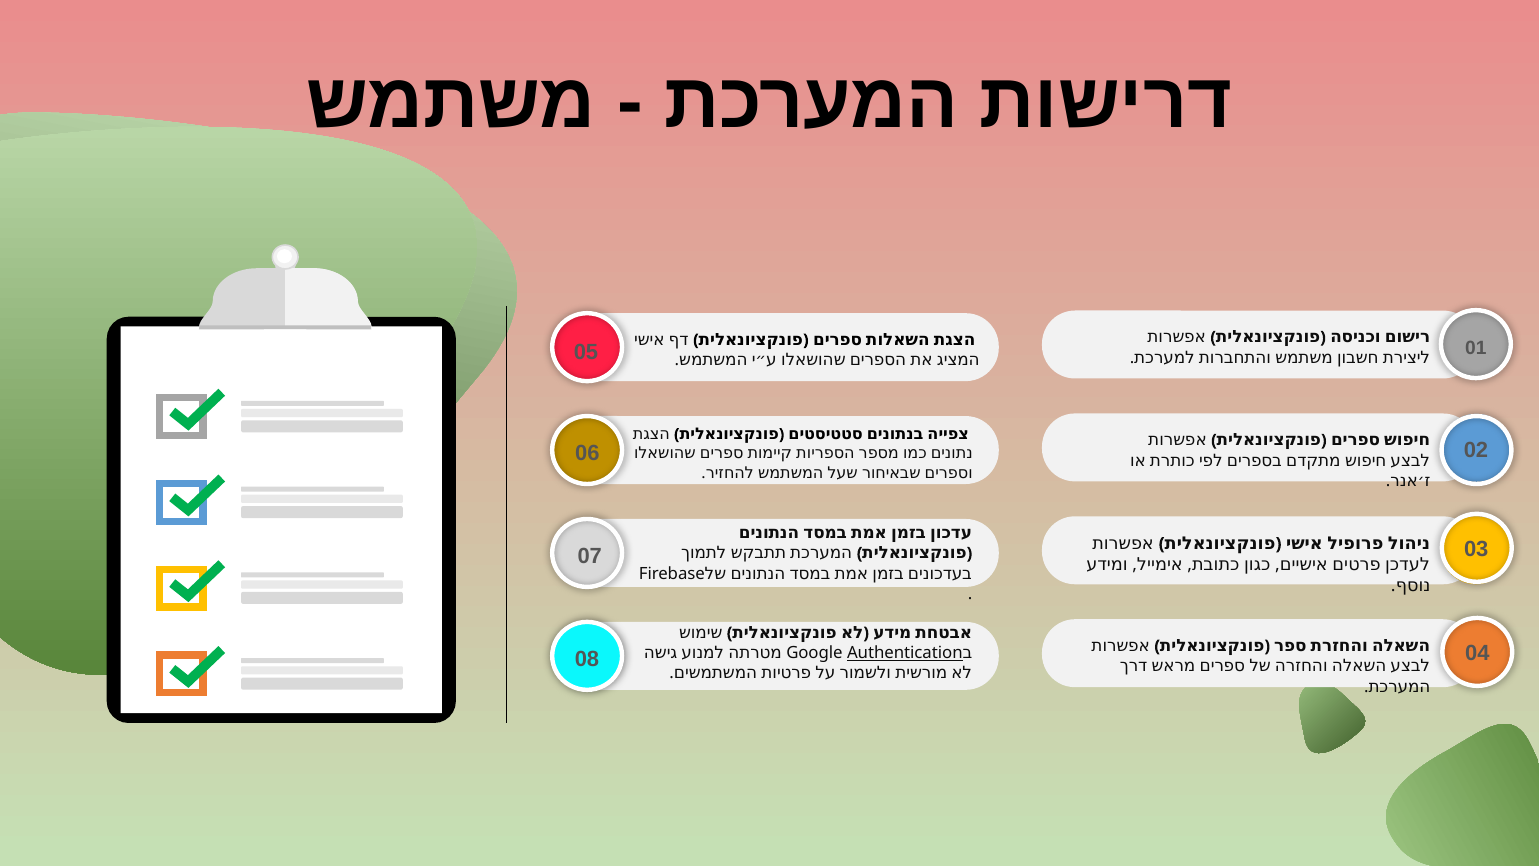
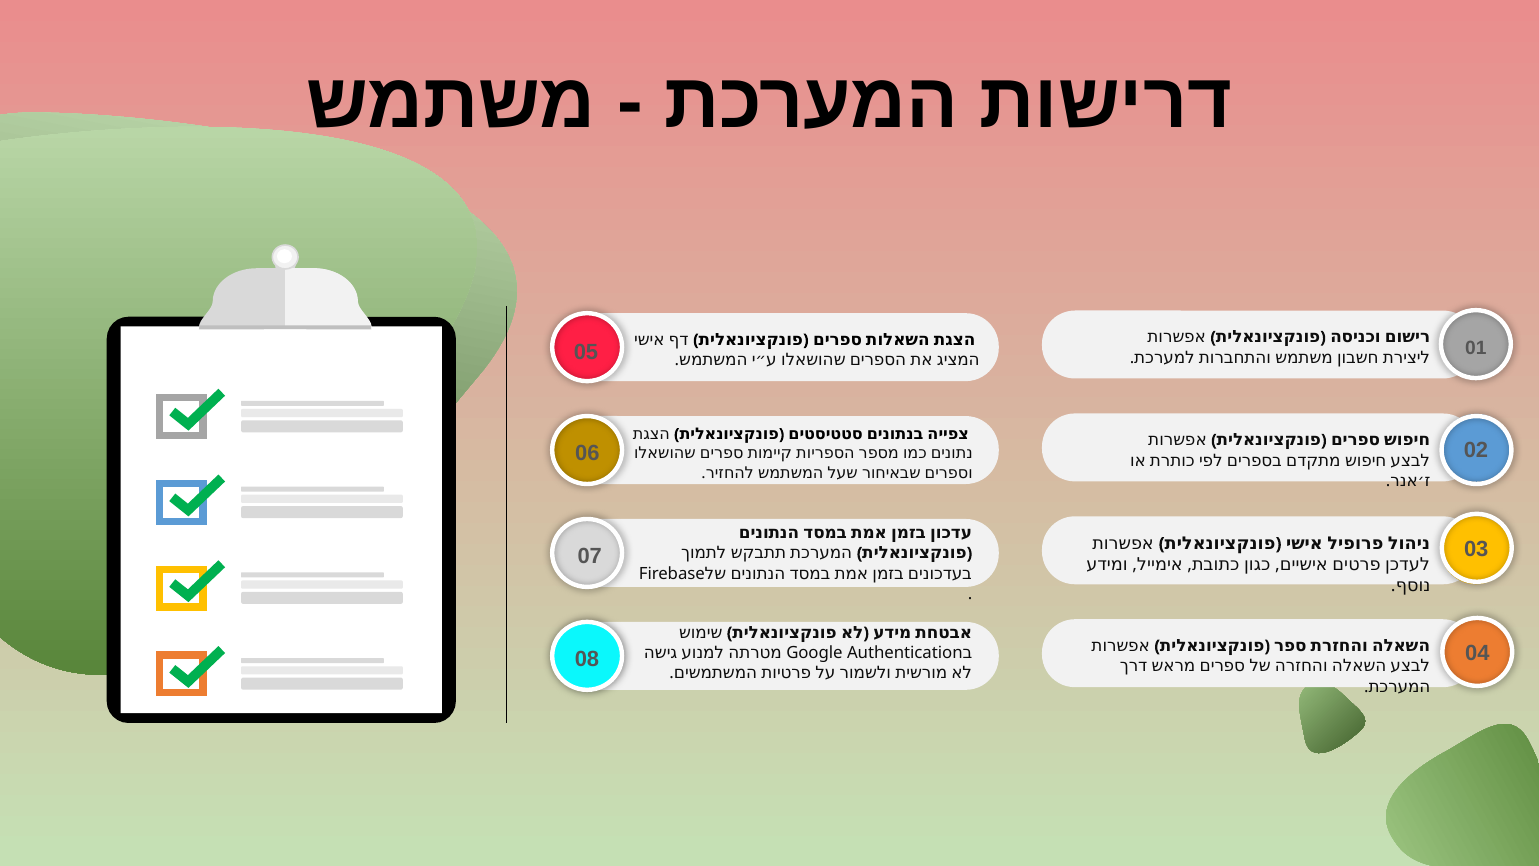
Authentication underline: present -> none
